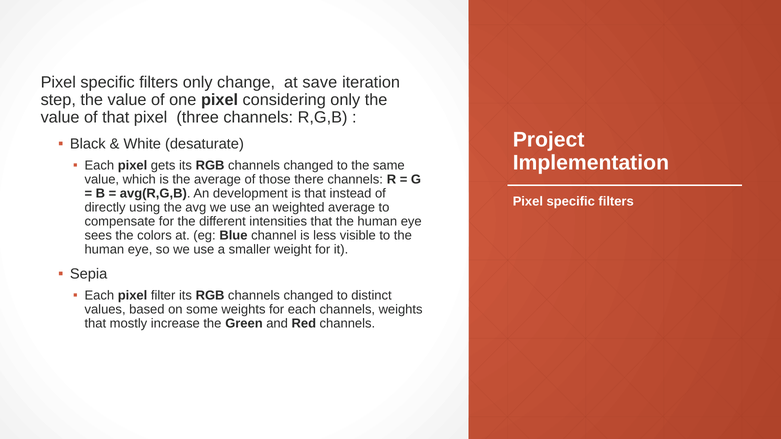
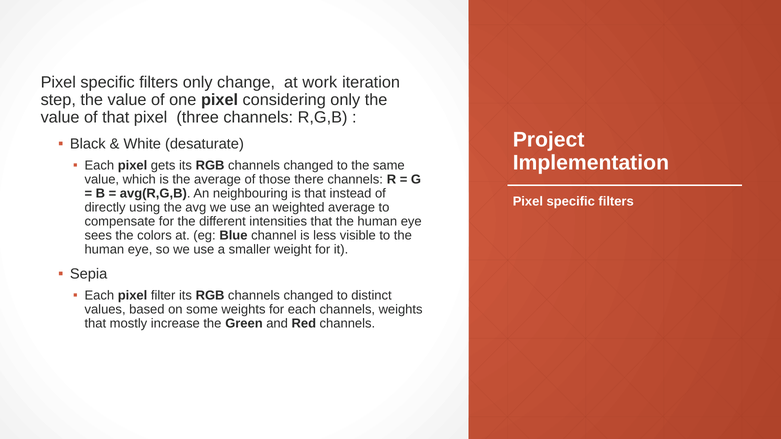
save: save -> work
development: development -> neighbouring
